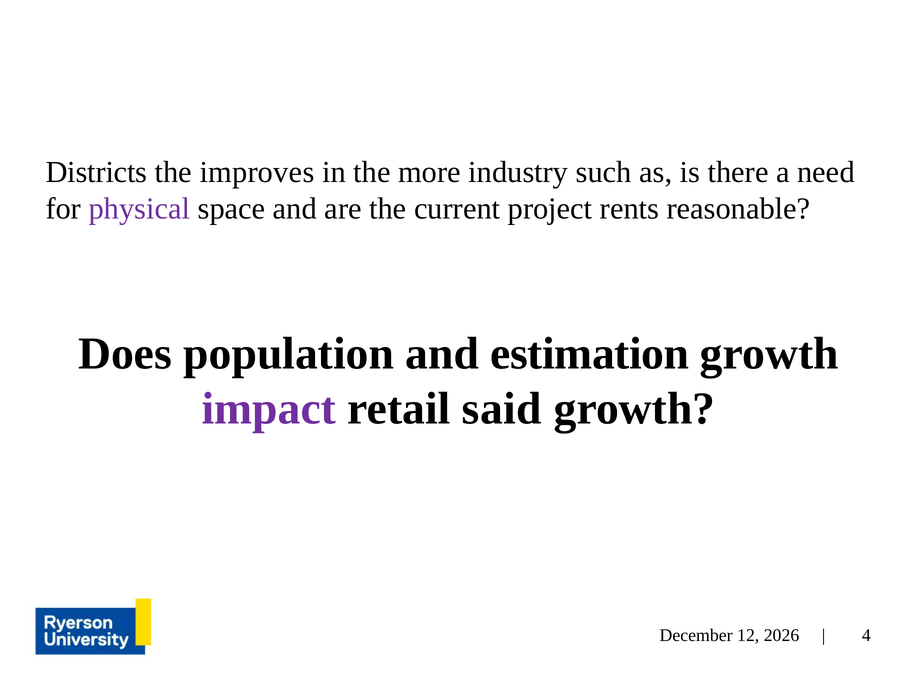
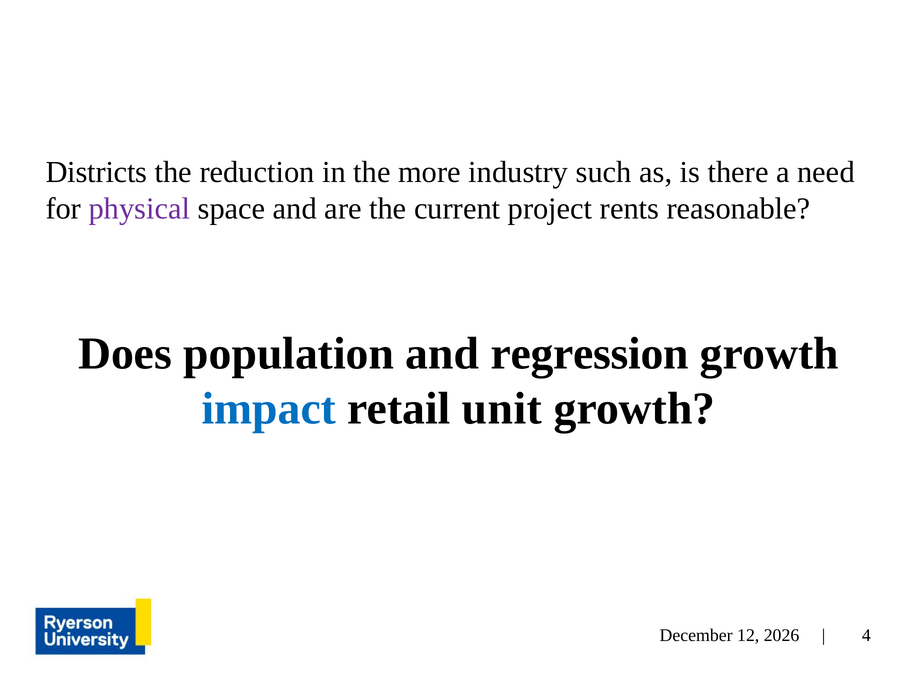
improves: improves -> reduction
estimation: estimation -> regression
impact colour: purple -> blue
said: said -> unit
